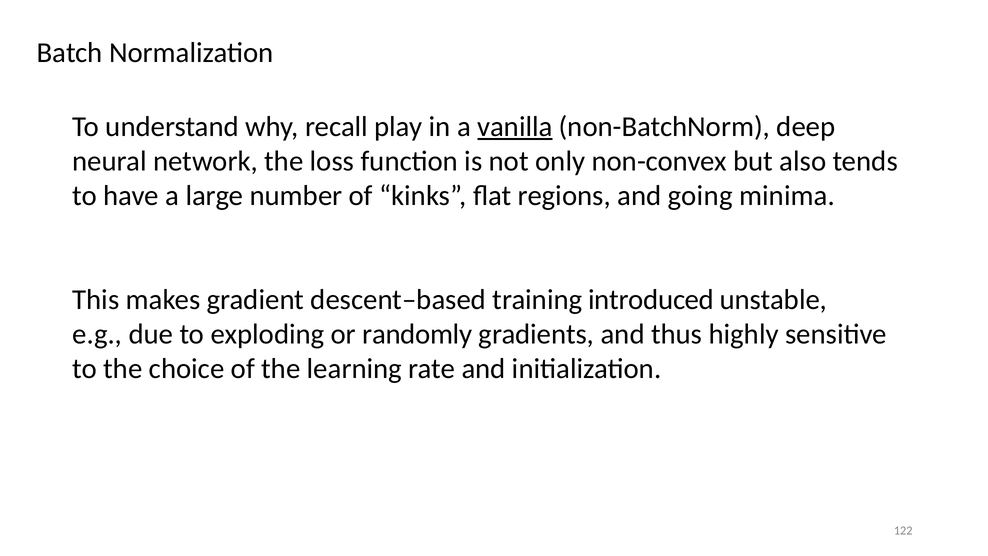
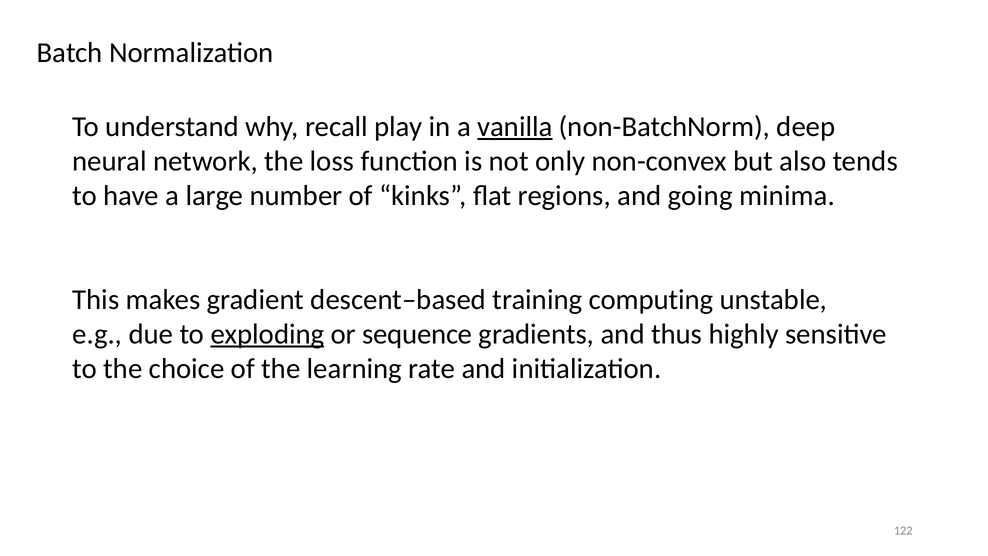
introduced: introduced -> computing
exploding underline: none -> present
randomly: randomly -> sequence
